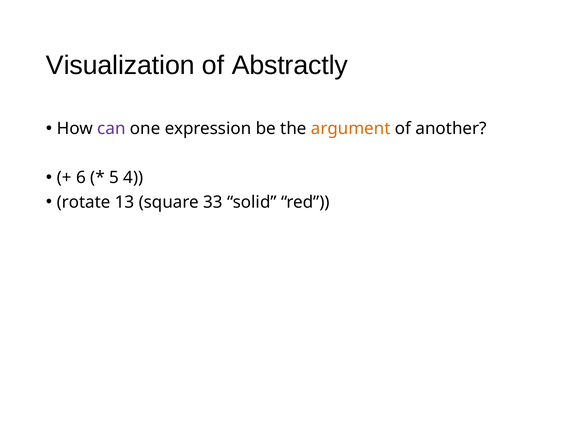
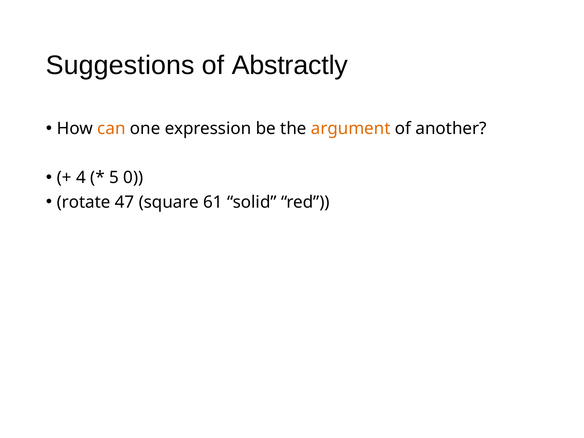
Visualization: Visualization -> Suggestions
can colour: purple -> orange
6: 6 -> 4
4: 4 -> 0
13: 13 -> 47
33: 33 -> 61
